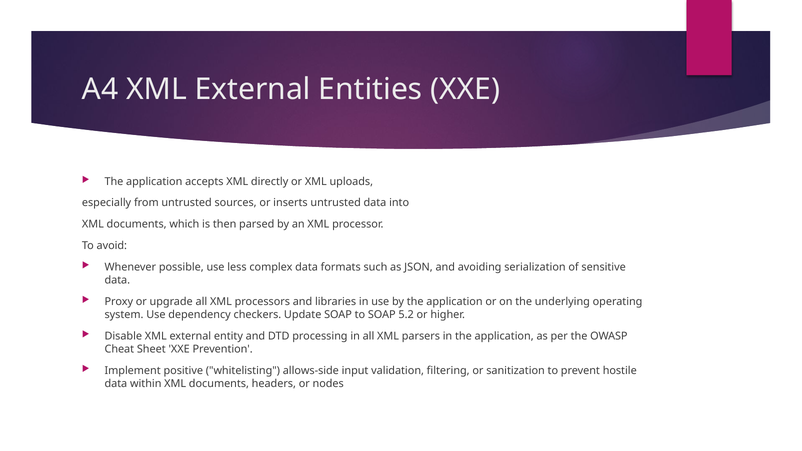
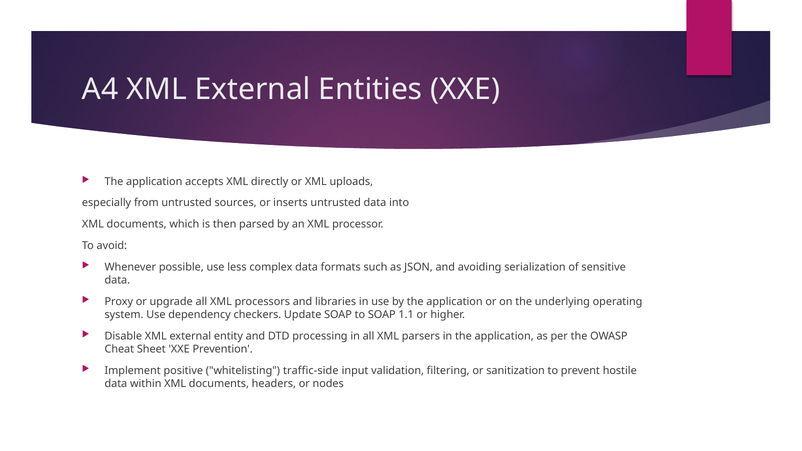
5.2: 5.2 -> 1.1
allows-side: allows-side -> traffic-side
